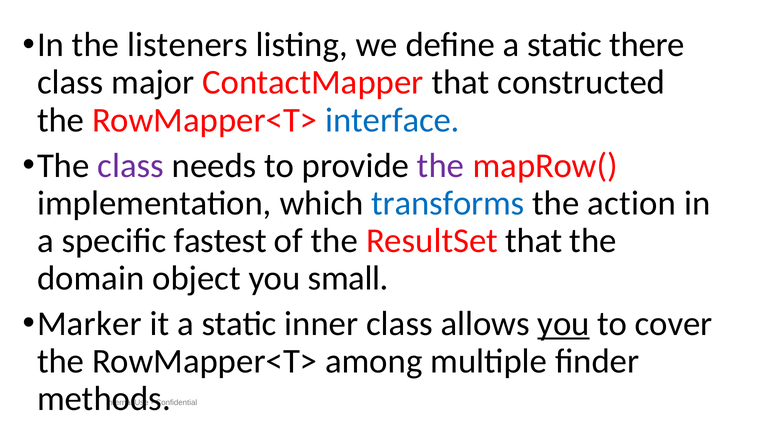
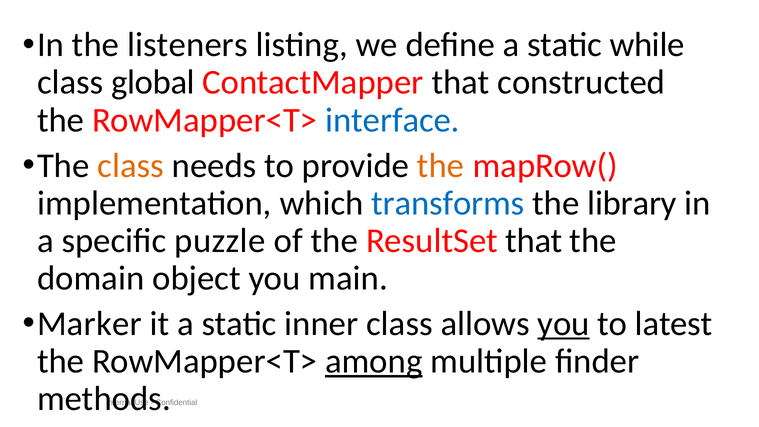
there: there -> while
major: major -> global
class at (131, 166) colour: purple -> orange
the at (440, 166) colour: purple -> orange
action: action -> library
fastest: fastest -> puzzle
small: small -> main
cover: cover -> latest
among underline: none -> present
